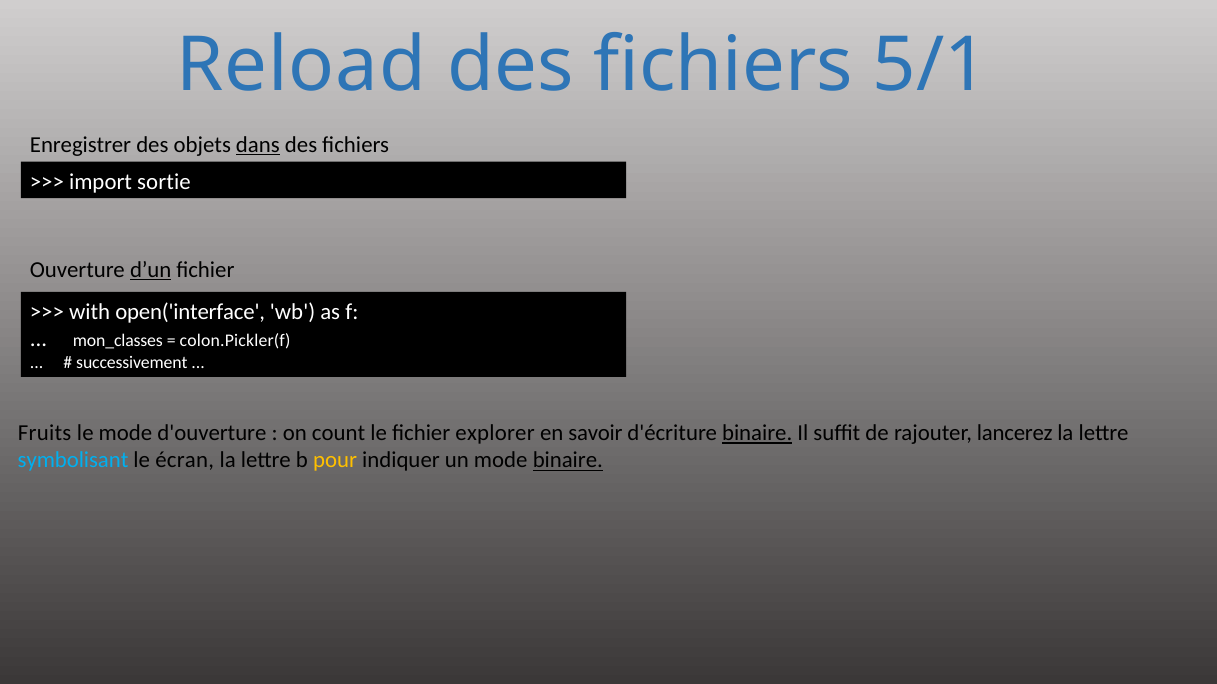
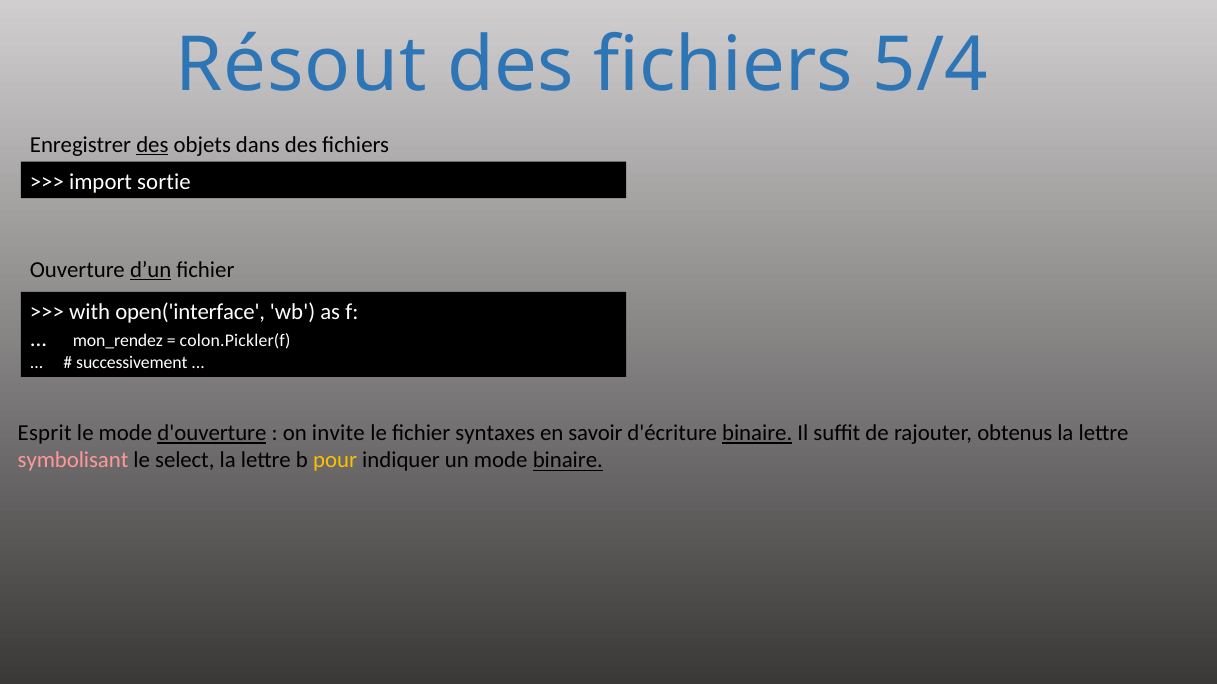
Reload: Reload -> Résout
5/1: 5/1 -> 5/4
des at (152, 145) underline: none -> present
dans underline: present -> none
mon_classes: mon_classes -> mon_rendez
Fruits: Fruits -> Esprit
d'ouverture underline: none -> present
count: count -> invite
explorer: explorer -> syntaxes
lancerez: lancerez -> obtenus
symbolisant colour: light blue -> pink
écran: écran -> select
